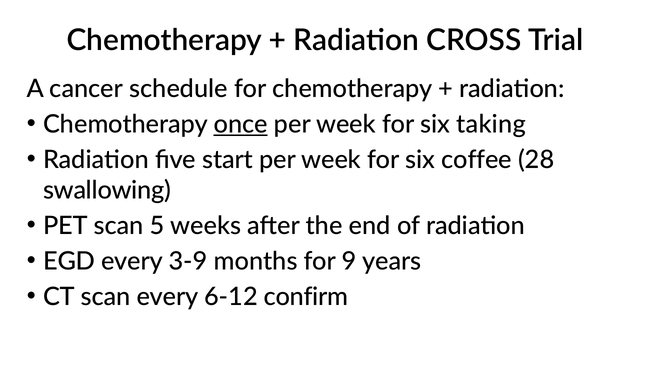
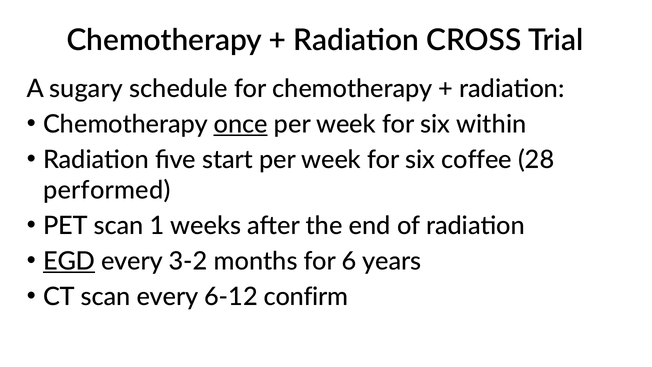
cancer: cancer -> sugary
taking: taking -> within
swallowing: swallowing -> performed
5: 5 -> 1
EGD underline: none -> present
3-9: 3-9 -> 3-2
9: 9 -> 6
